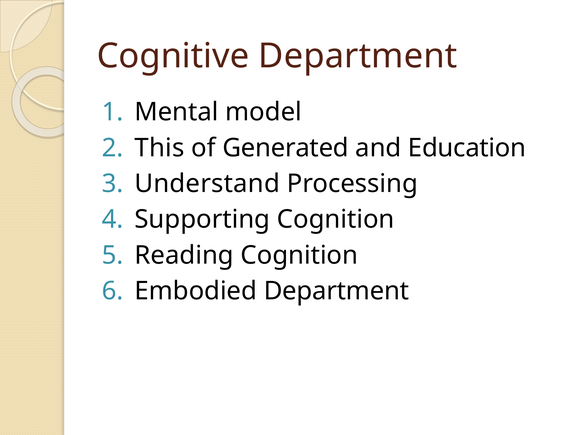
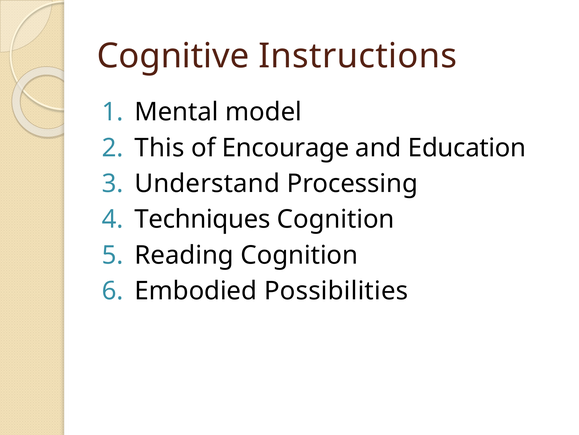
Cognitive Department: Department -> Instructions
Generated: Generated -> Encourage
Supporting: Supporting -> Techniques
Embodied Department: Department -> Possibilities
